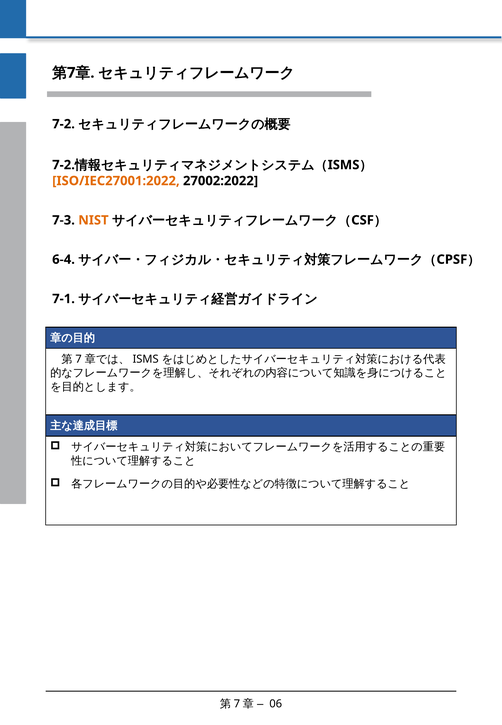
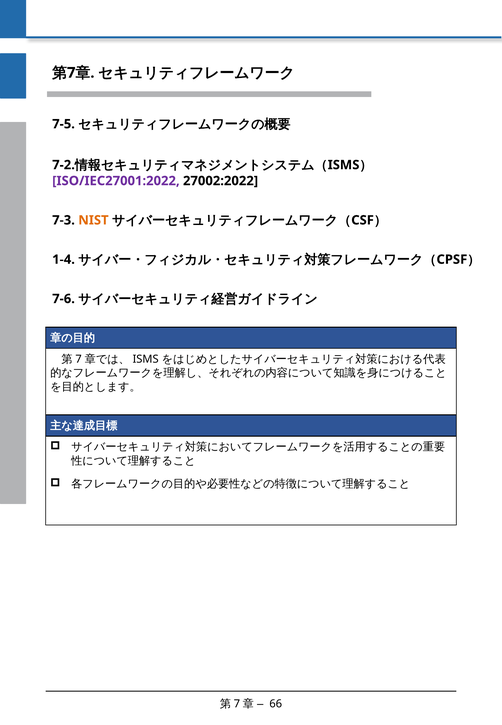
7-2 at (64, 124): 7-2 -> 7-5
ISO/IEC27001:2022 colour: orange -> purple
6-4: 6-4 -> 1-4
7-1: 7-1 -> 7-6
06: 06 -> 66
